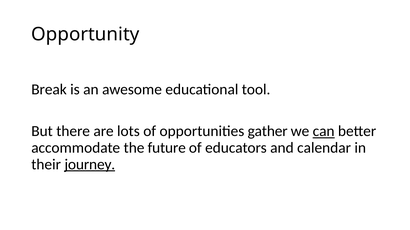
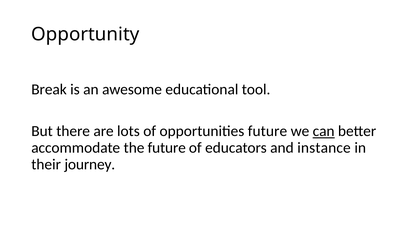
opportunities gather: gather -> future
calendar: calendar -> instance
journey underline: present -> none
